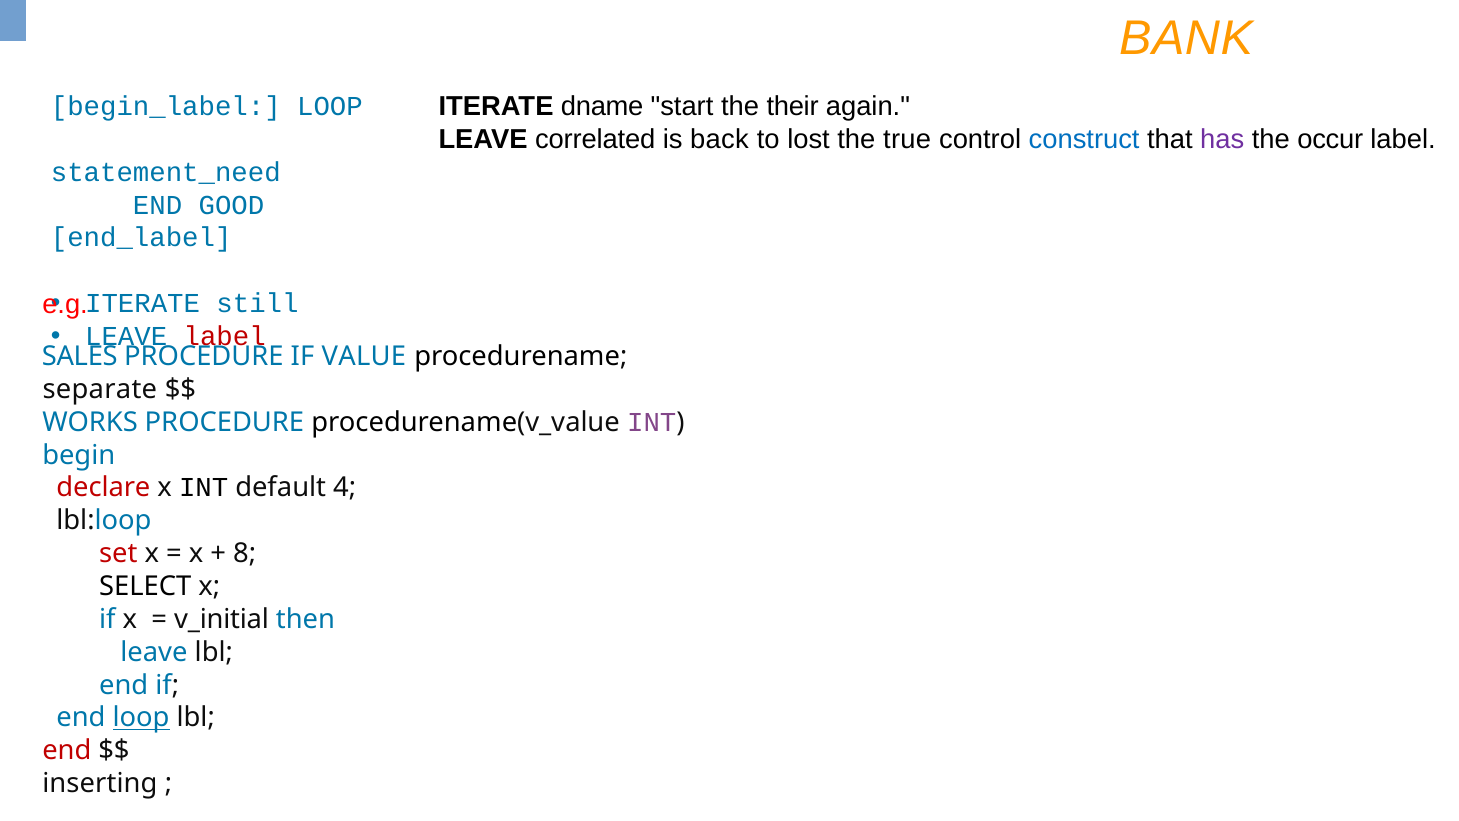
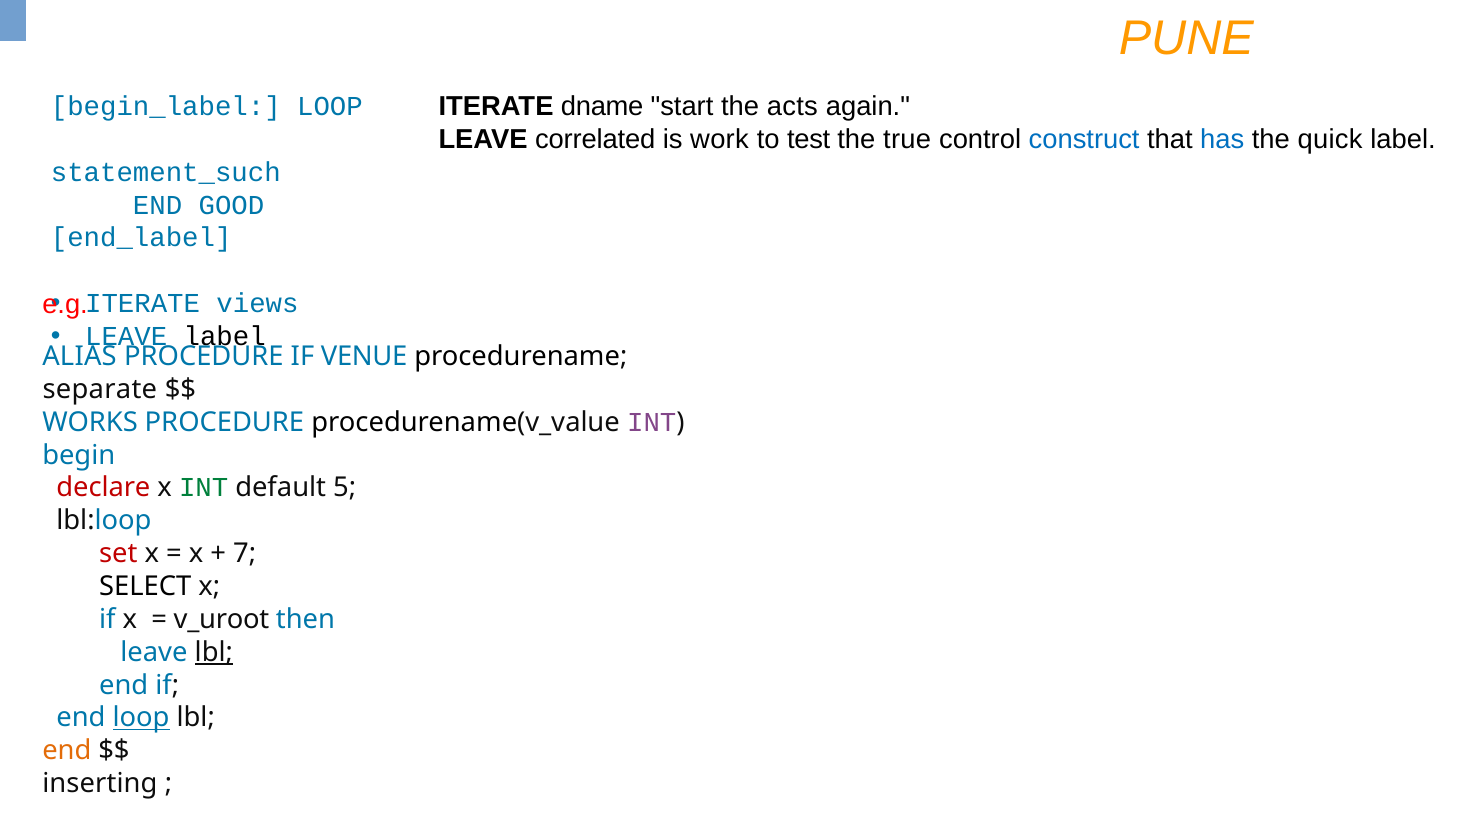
BANK: BANK -> PUNE
their: their -> acts
back: back -> work
lost: lost -> test
has colour: purple -> blue
occur: occur -> quick
statement_need: statement_need -> statement_such
still: still -> views
label at (225, 336) colour: red -> black
SALES: SALES -> ALIAS
VALUE: VALUE -> VENUE
INT at (204, 488) colour: black -> green
4: 4 -> 5
8: 8 -> 7
v_initial: v_initial -> v_uroot
lbl at (214, 652) underline: none -> present
end at (67, 750) colour: red -> orange
